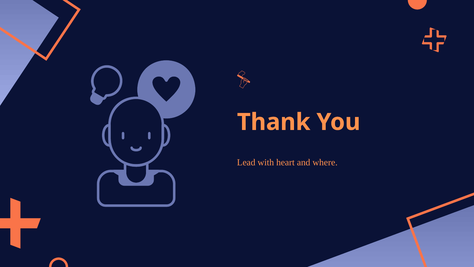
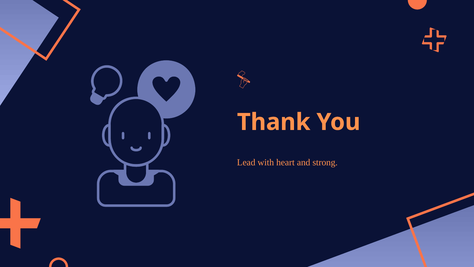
where: where -> strong
